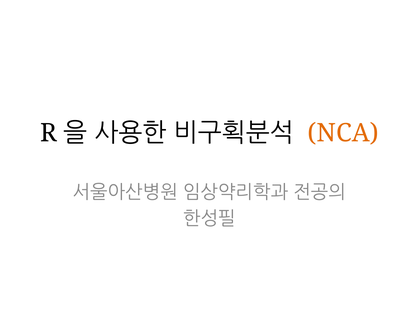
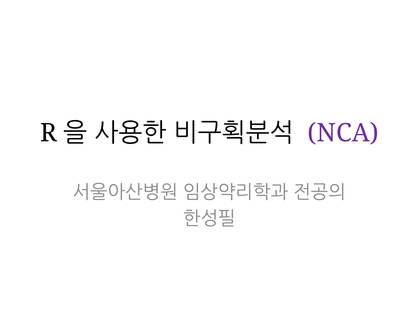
NCA colour: orange -> purple
